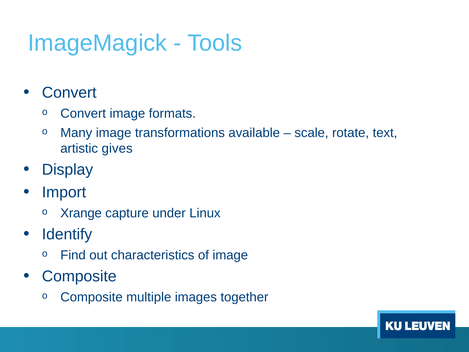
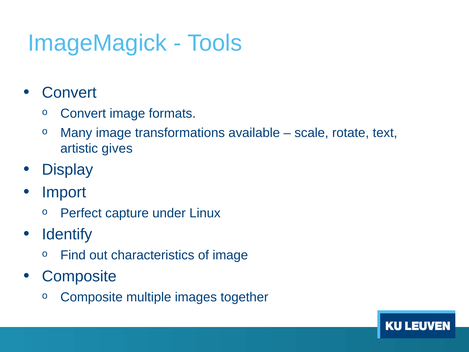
Xrange: Xrange -> Perfect
